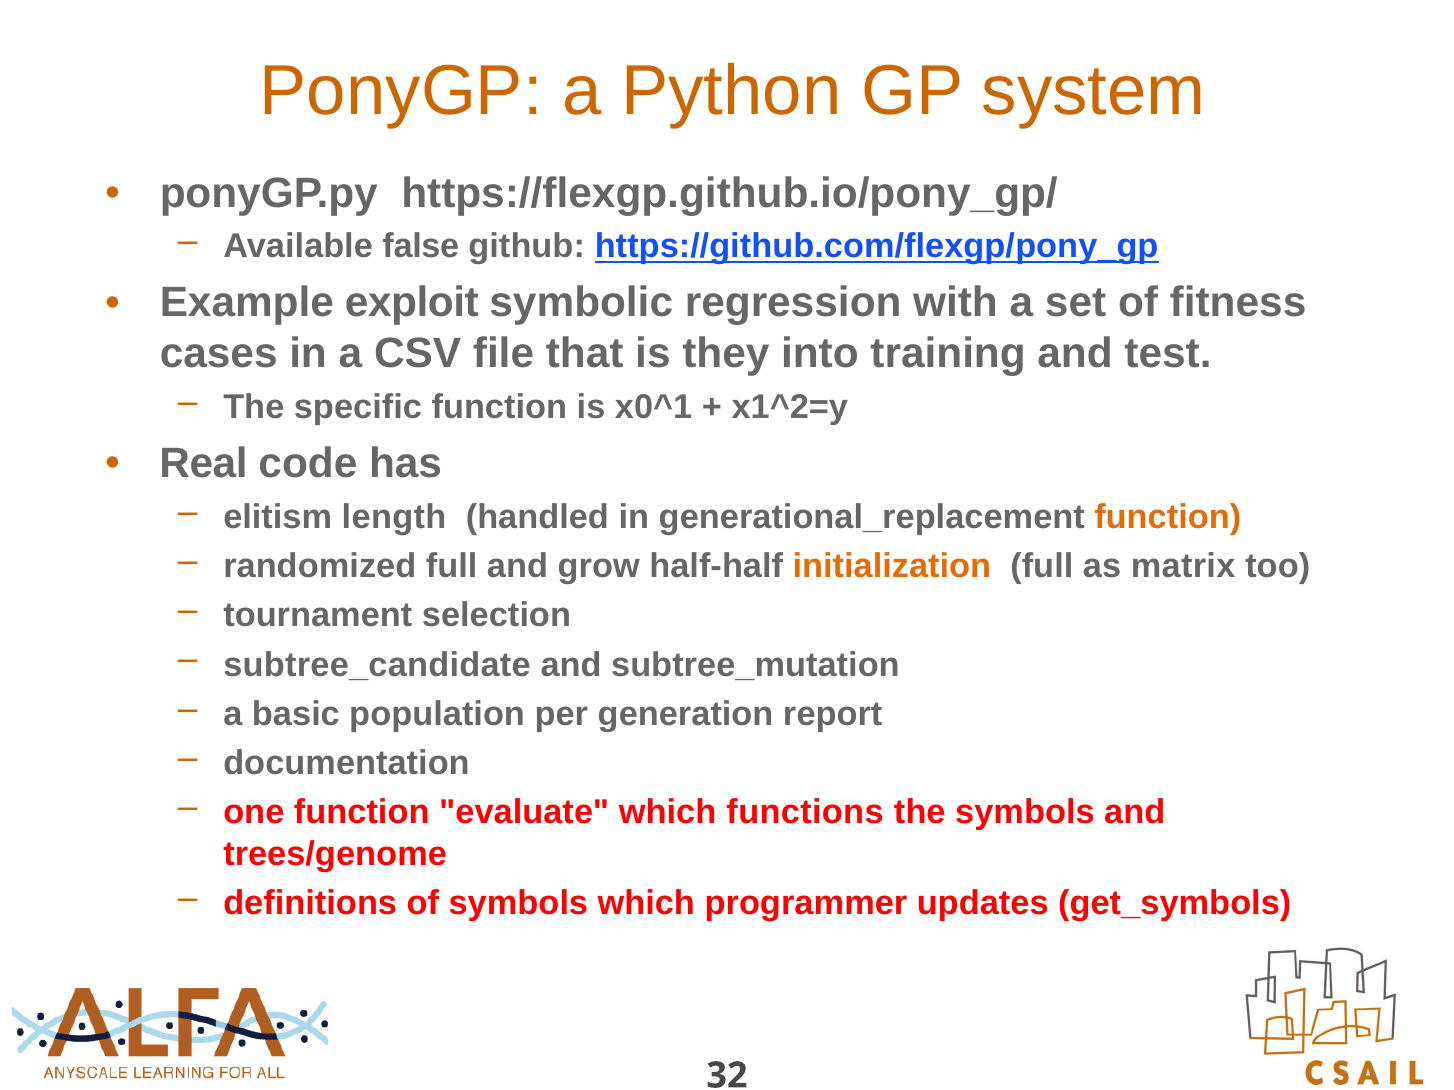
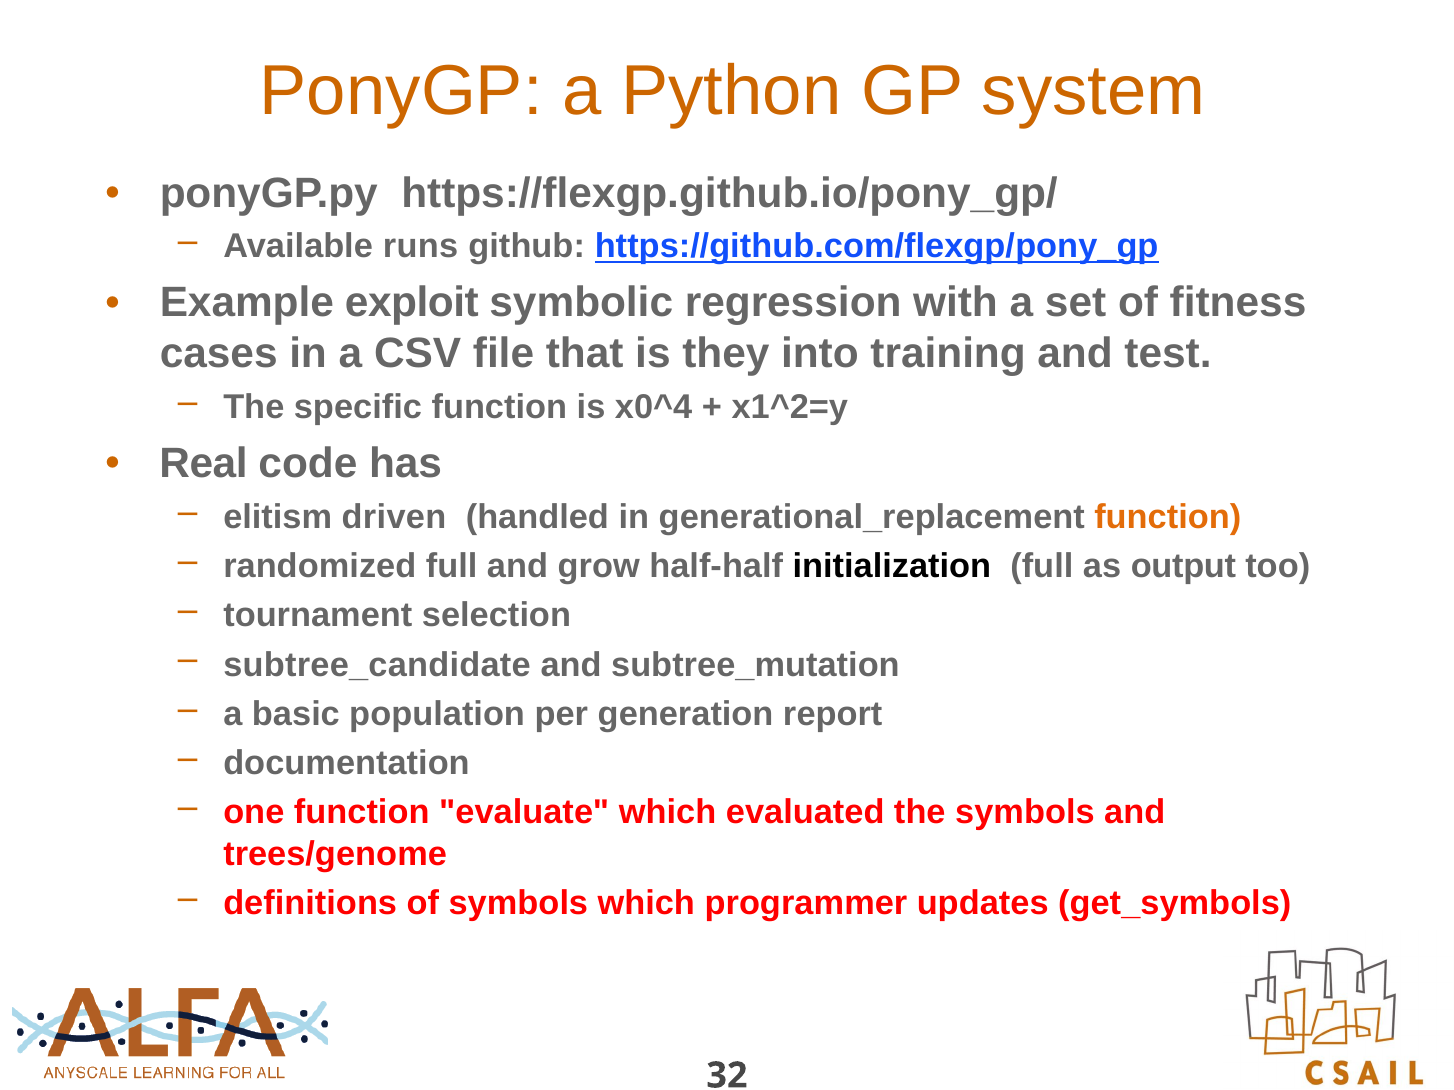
false: false -> runs
x0^1: x0^1 -> x0^4
length: length -> driven
initialization colour: orange -> black
matrix: matrix -> output
functions: functions -> evaluated
